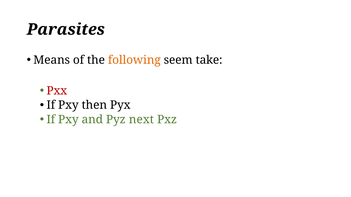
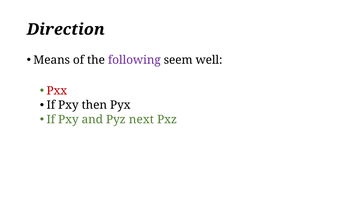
Parasites: Parasites -> Direction
following colour: orange -> purple
take: take -> well
